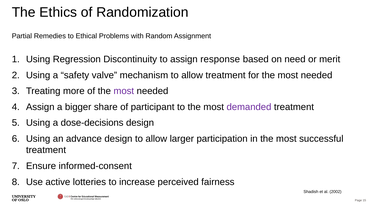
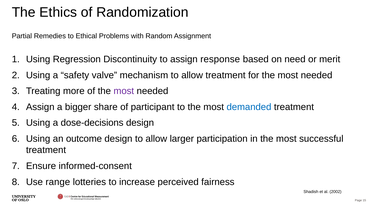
demanded colour: purple -> blue
advance: advance -> outcome
active: active -> range
